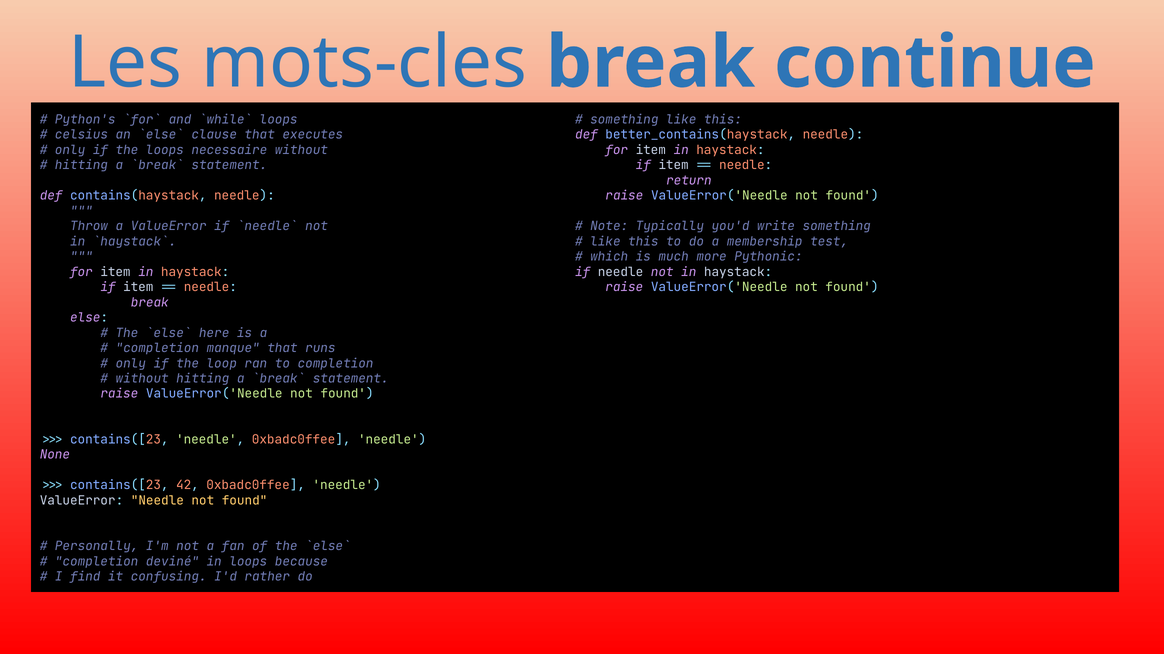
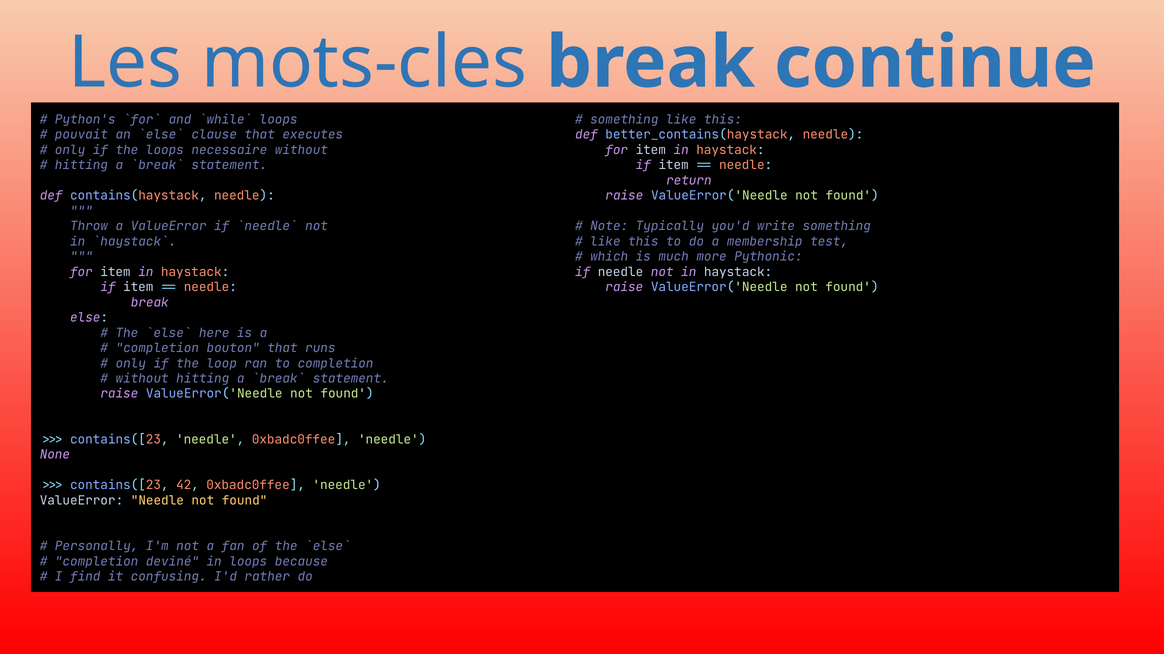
celsius: celsius -> pouvait
manque: manque -> bouton
